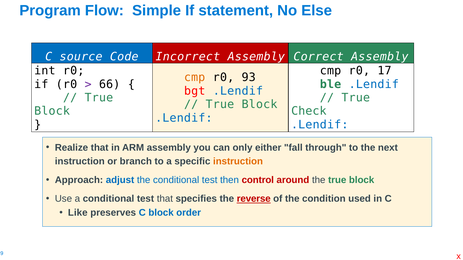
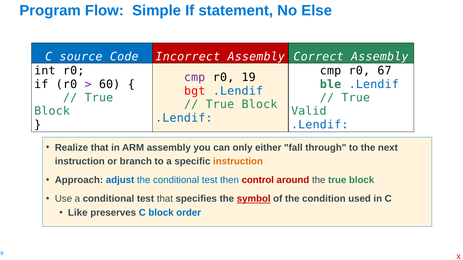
17: 17 -> 67
cmp at (195, 78) colour: orange -> purple
93: 93 -> 19
66: 66 -> 60
Check: Check -> Valid
reverse: reverse -> symbol
